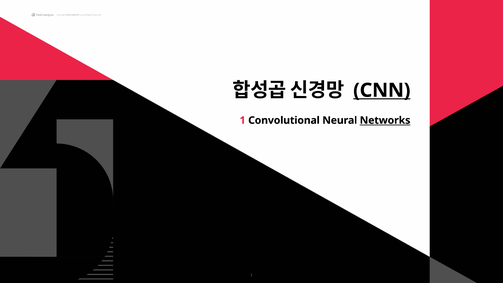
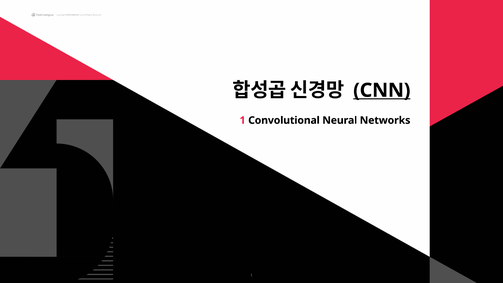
Networks underline: present -> none
